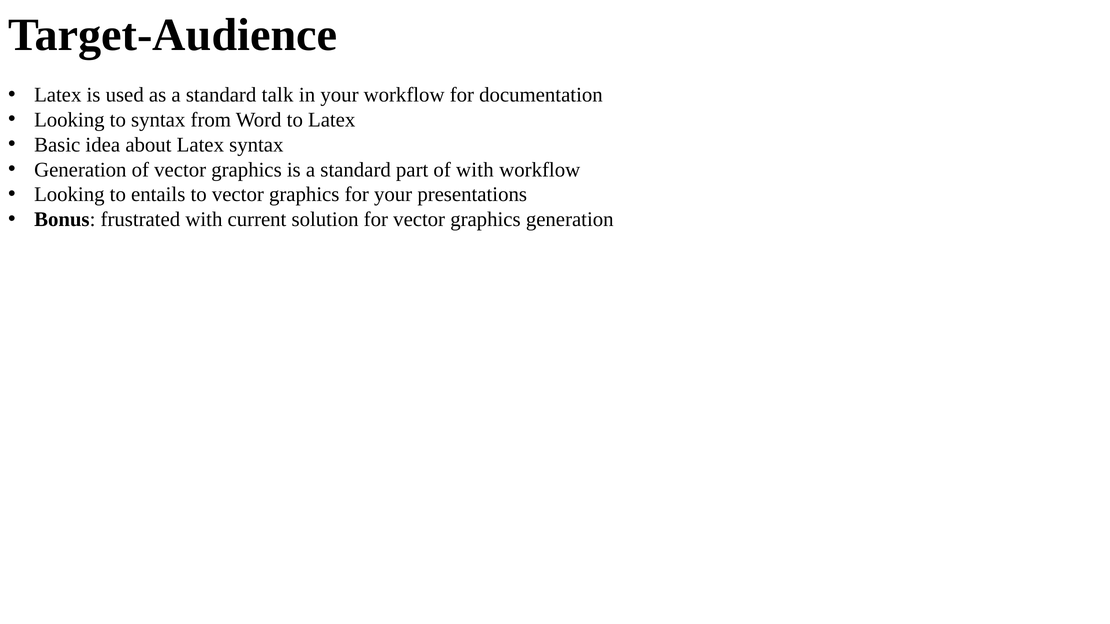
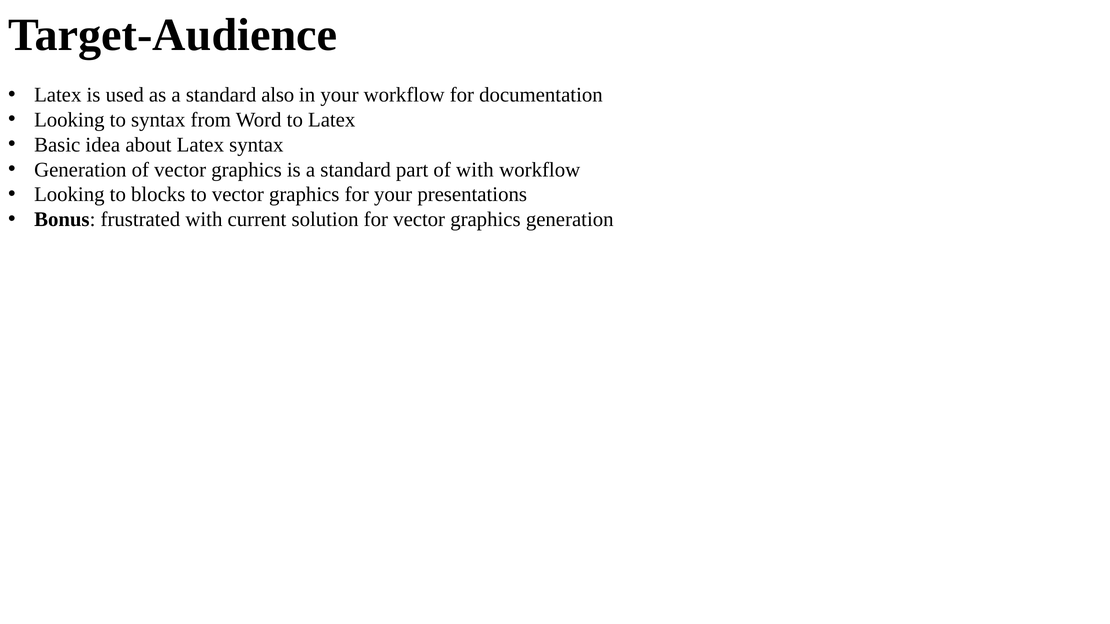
talk: talk -> also
entails: entails -> blocks
